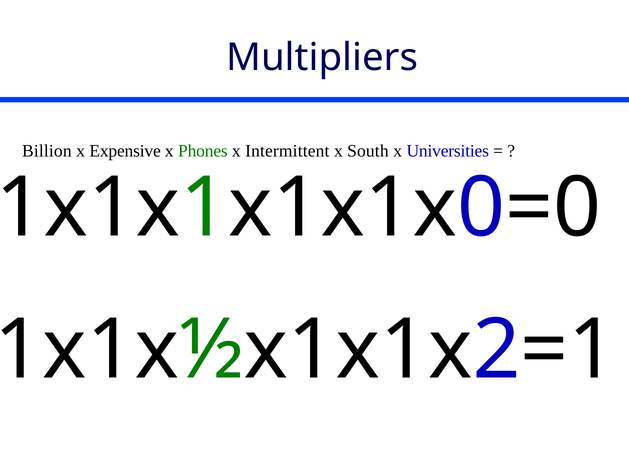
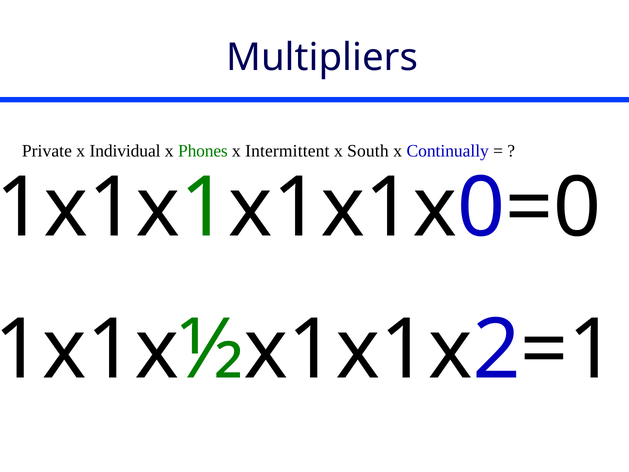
Billion: Billion -> Private
Expensive: Expensive -> Individual
Universities: Universities -> Continually
